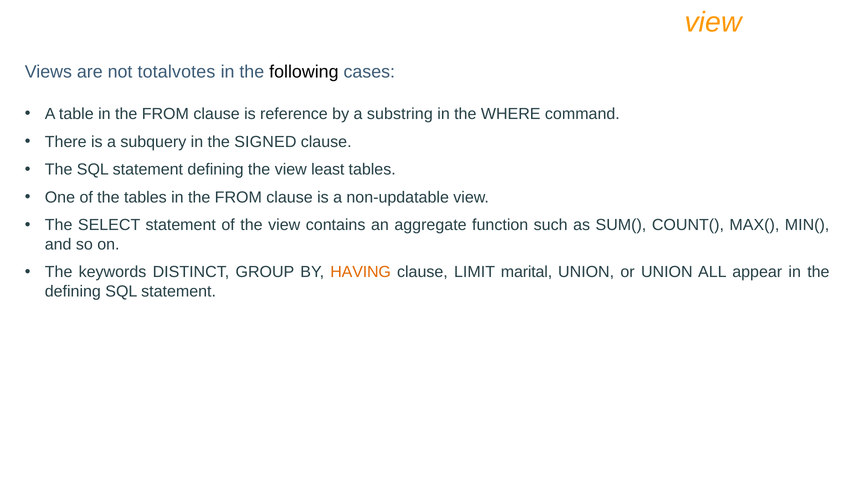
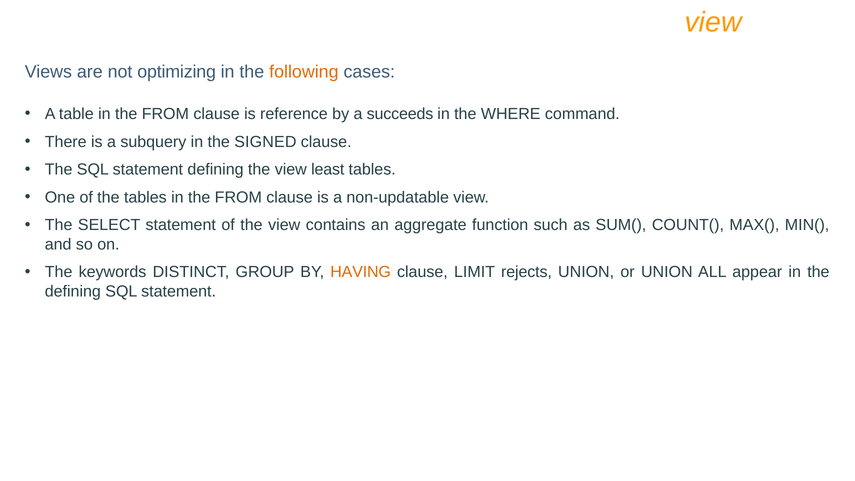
totalvotes: totalvotes -> optimizing
following colour: black -> orange
substring: substring -> succeeds
marital: marital -> rejects
